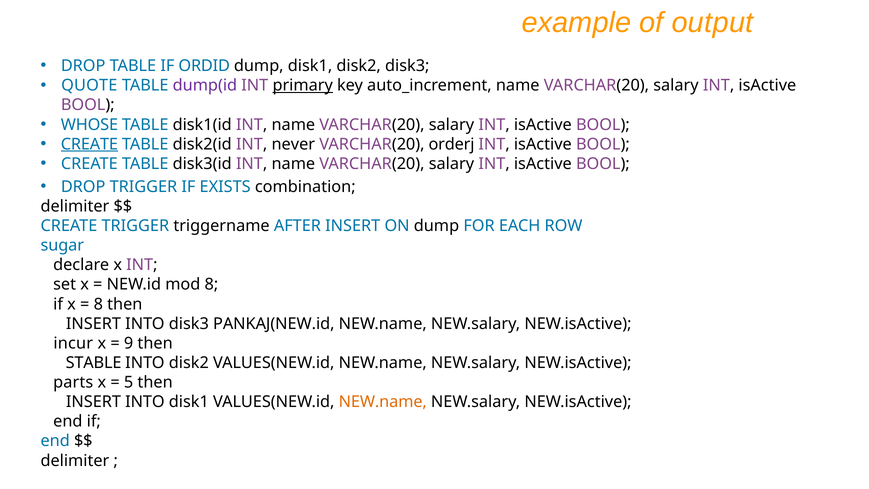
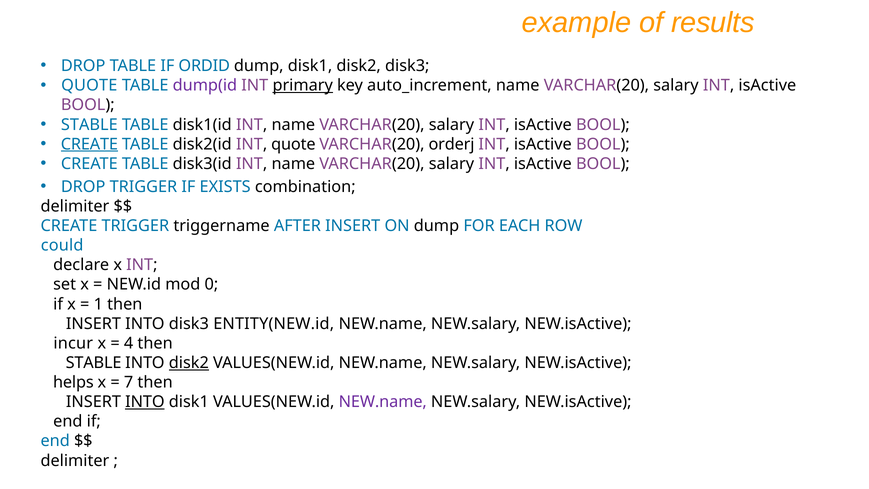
output: output -> results
WHOSE at (89, 125): WHOSE -> STABLE
INT never: never -> quote
sugar: sugar -> could
mod 8: 8 -> 0
8 at (98, 304): 8 -> 1
PANKAJ(NEW.id: PANKAJ(NEW.id -> ENTITY(NEW.id
9: 9 -> 4
disk2 at (189, 363) underline: none -> present
parts: parts -> helps
5: 5 -> 7
INTO at (145, 402) underline: none -> present
NEW.name at (383, 402) colour: orange -> purple
